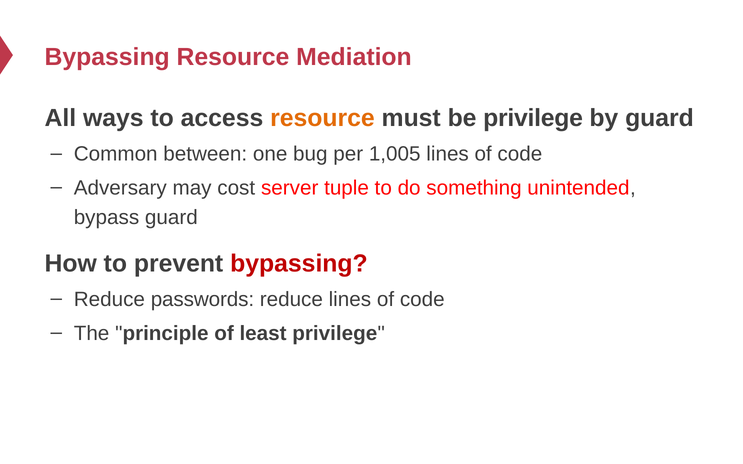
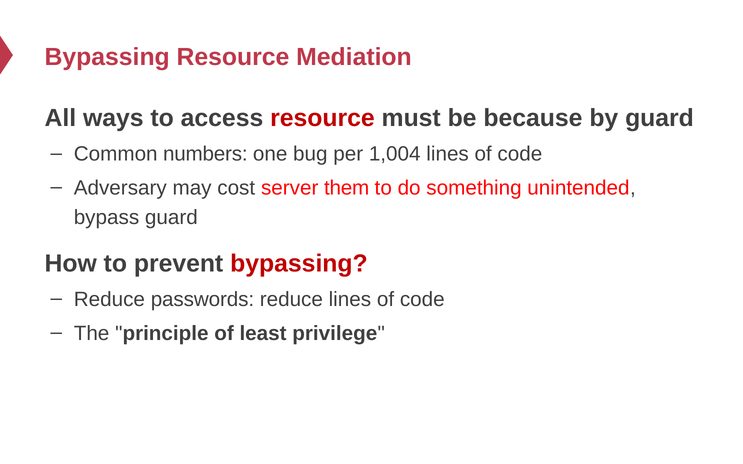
resource at (322, 118) colour: orange -> red
be privilege: privilege -> because
between: between -> numbers
1,005: 1,005 -> 1,004
tuple: tuple -> them
